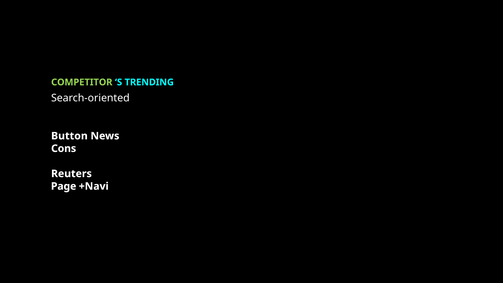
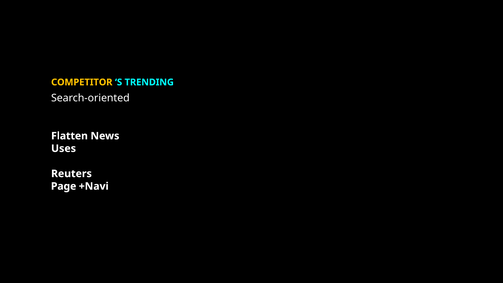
COMPETITOR colour: light green -> yellow
Button: Button -> Flatten
Cons: Cons -> Uses
